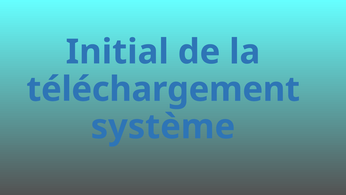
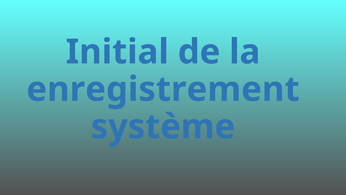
téléchargement: téléchargement -> enregistrement
